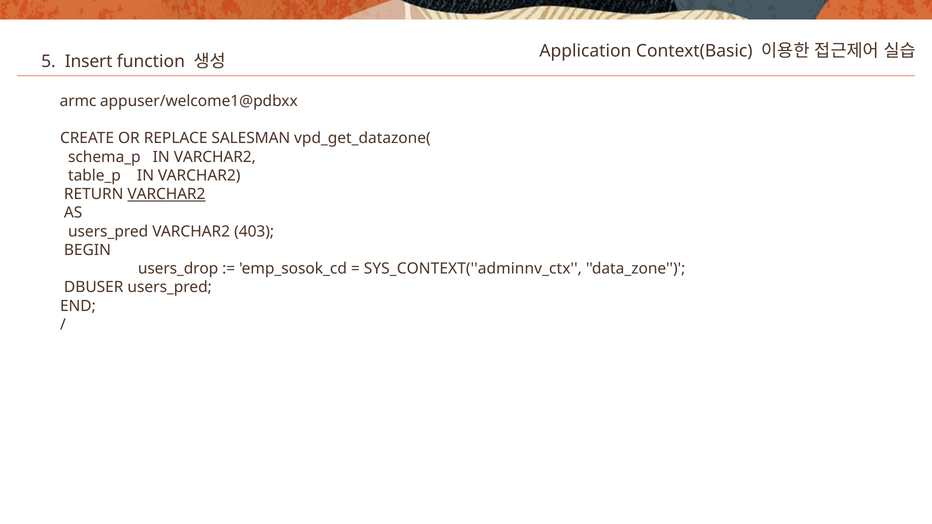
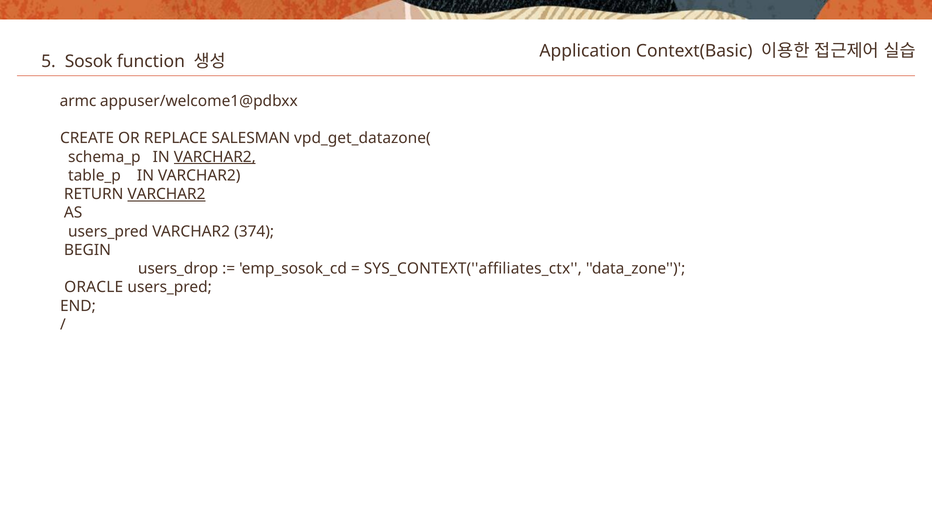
Insert: Insert -> Sosok
VARCHAR2 at (215, 157) underline: none -> present
403: 403 -> 374
SYS_CONTEXT(''adminnv_ctx: SYS_CONTEXT(''adminnv_ctx -> SYS_CONTEXT(''affiliates_ctx
DBUSER at (94, 287): DBUSER -> ORACLE
